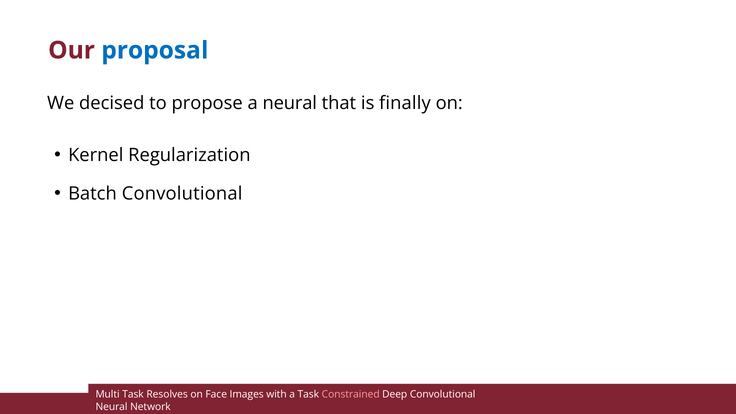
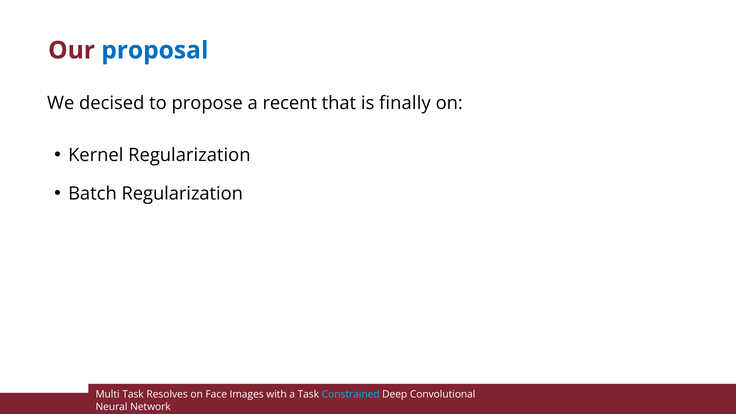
a neural: neural -> recent
Batch Convolutional: Convolutional -> Regularization
Constrained colour: pink -> light blue
